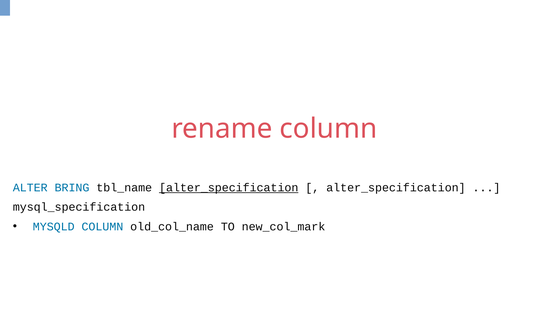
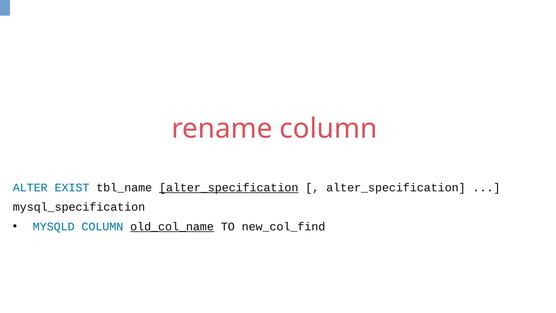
BRING: BRING -> EXIST
old_col_name underline: none -> present
new_col_mark: new_col_mark -> new_col_find
